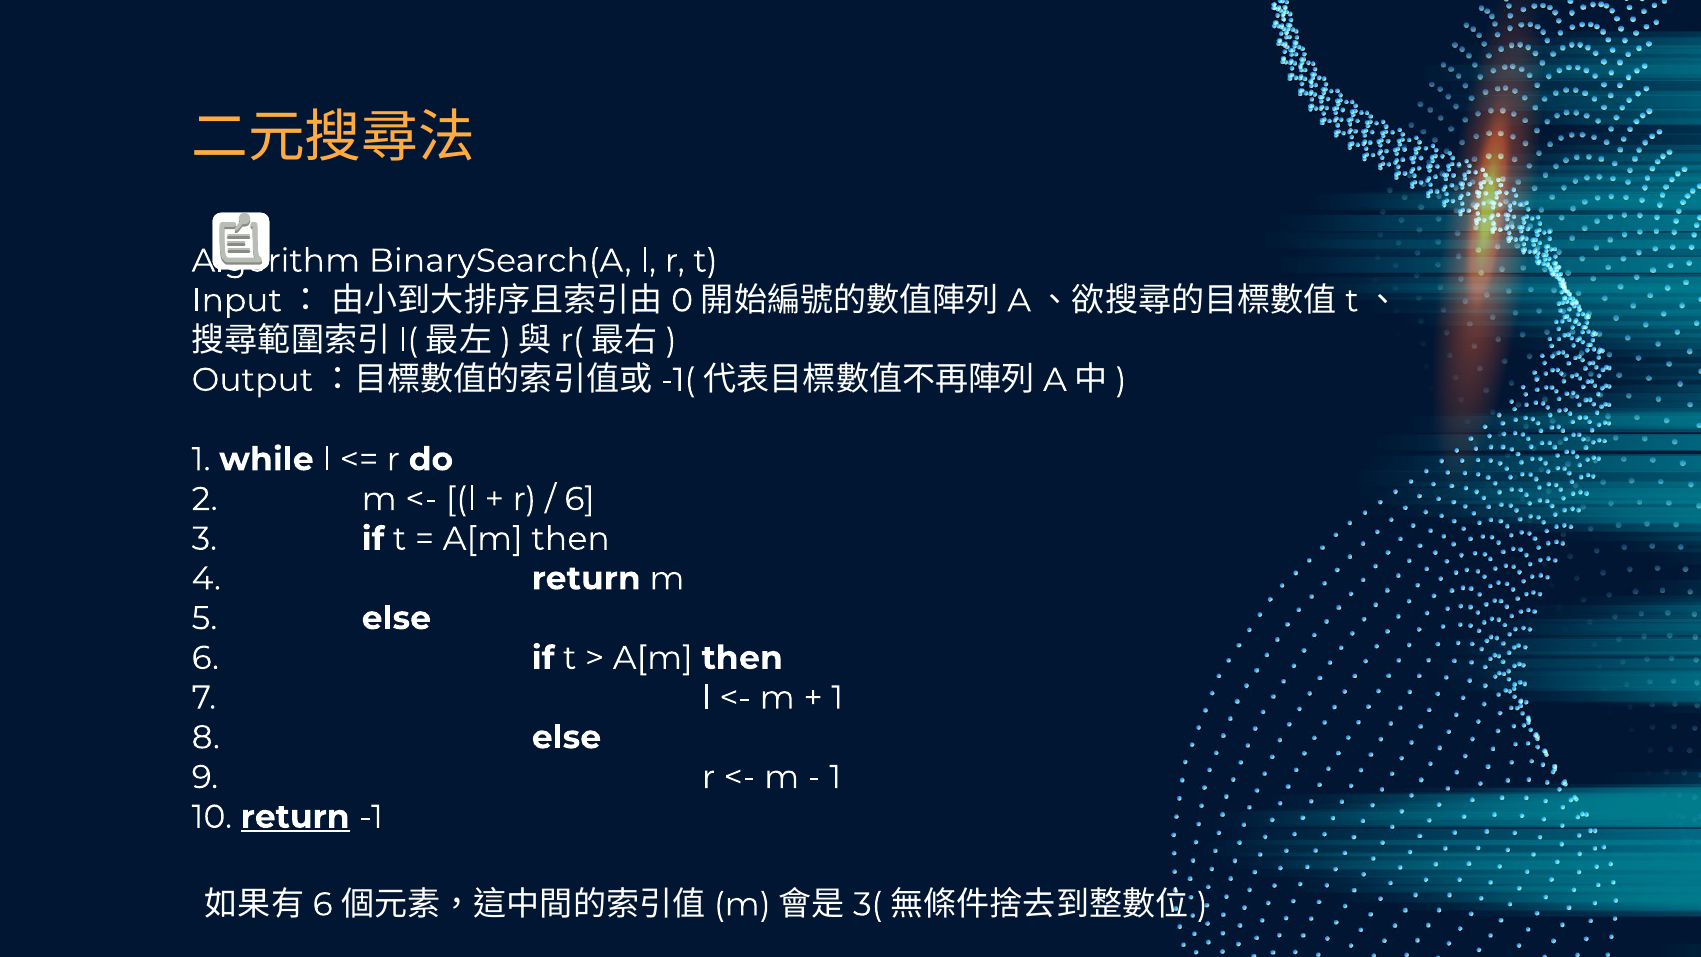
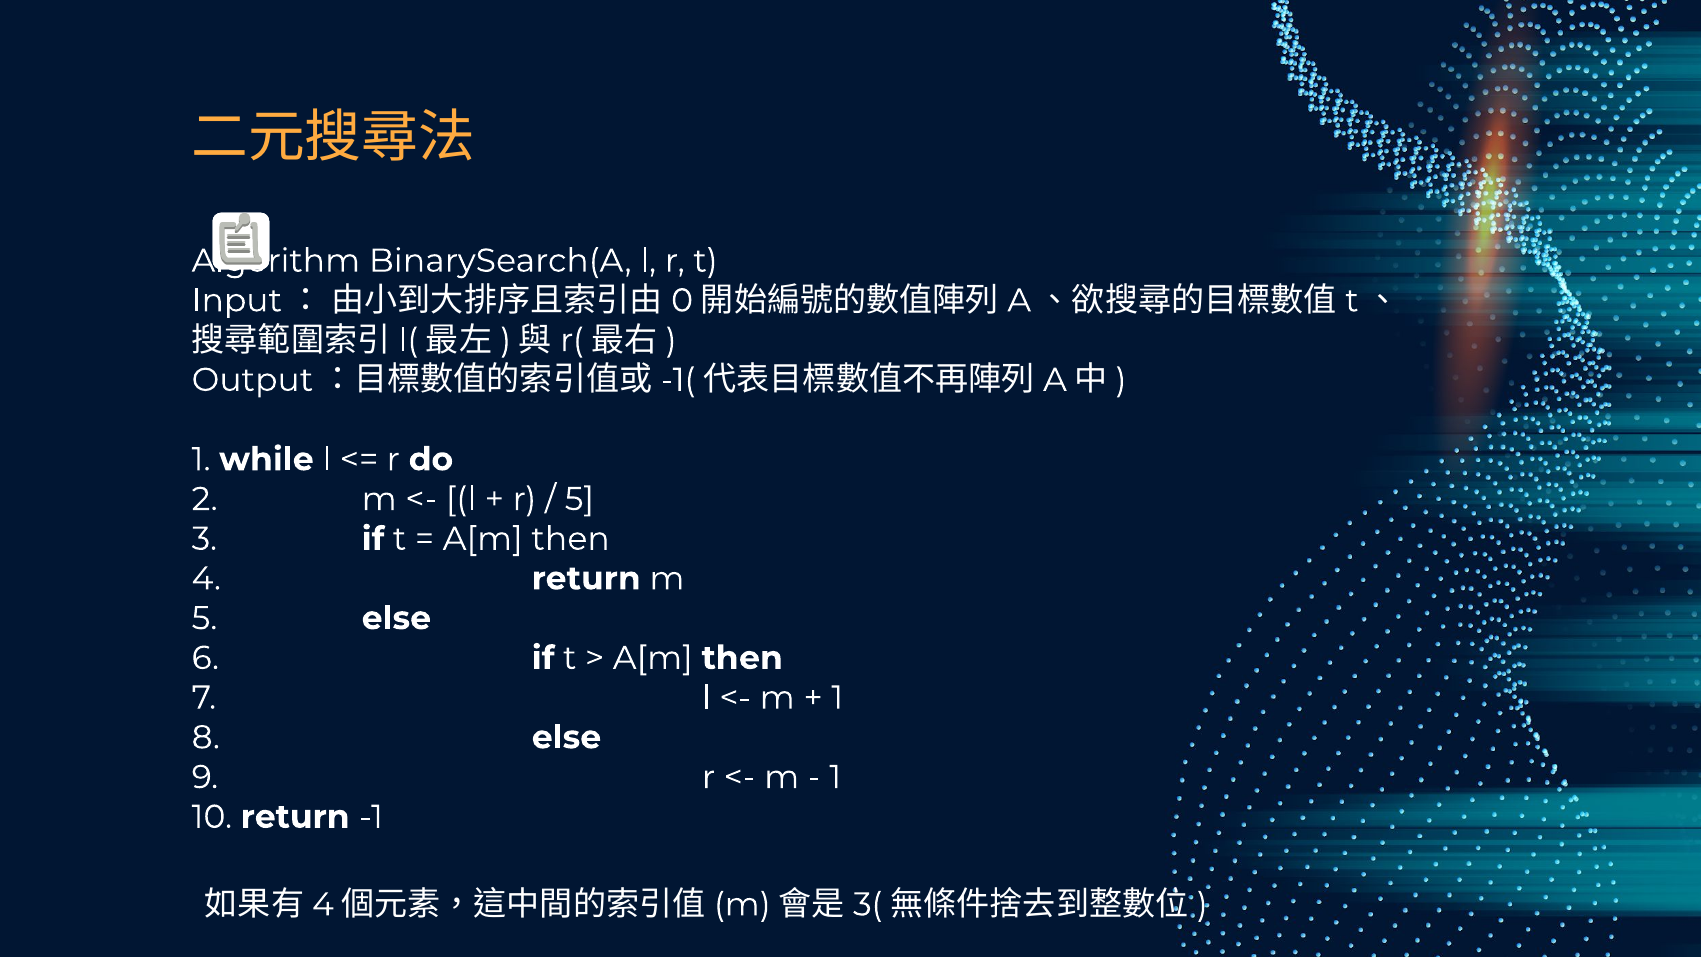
6 at (580, 499): 6 -> 5
return at (295, 817) underline: present -> none
6 at (323, 904): 6 -> 4
